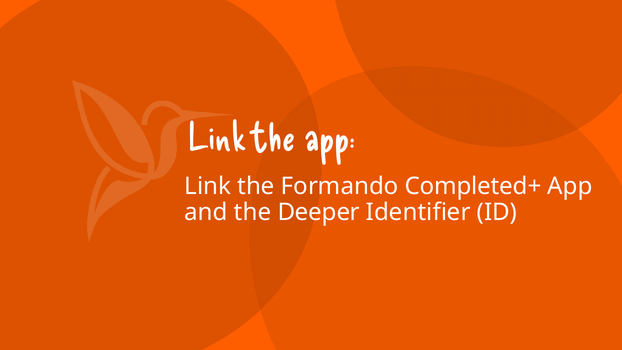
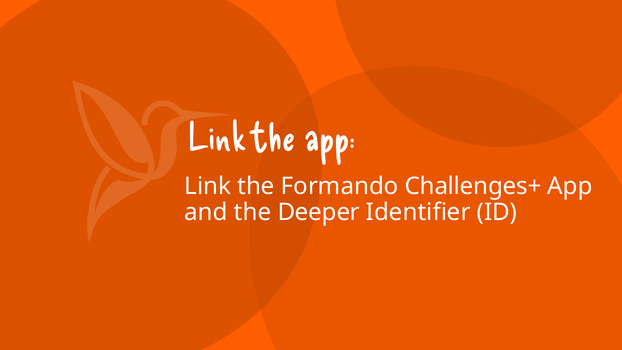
Completed+: Completed+ -> Challenges+
